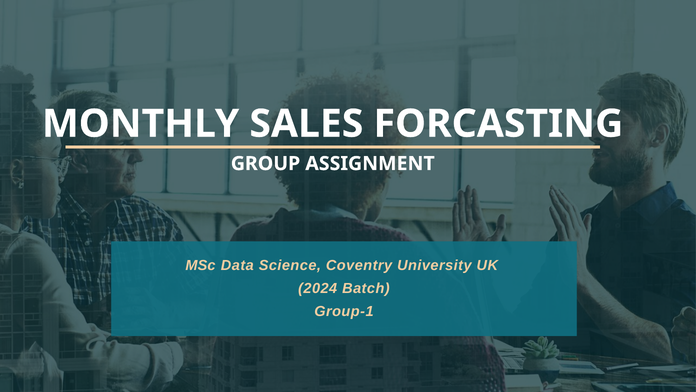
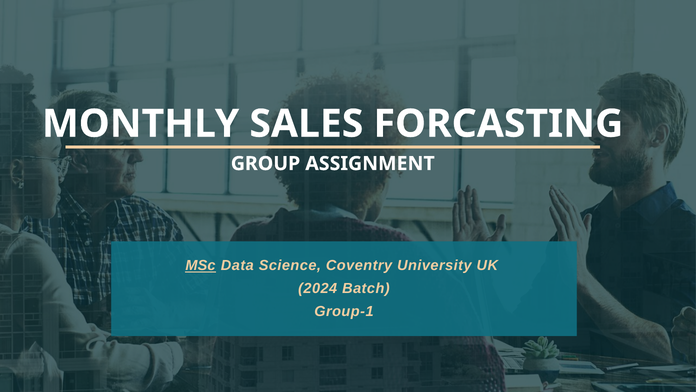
MSc underline: none -> present
